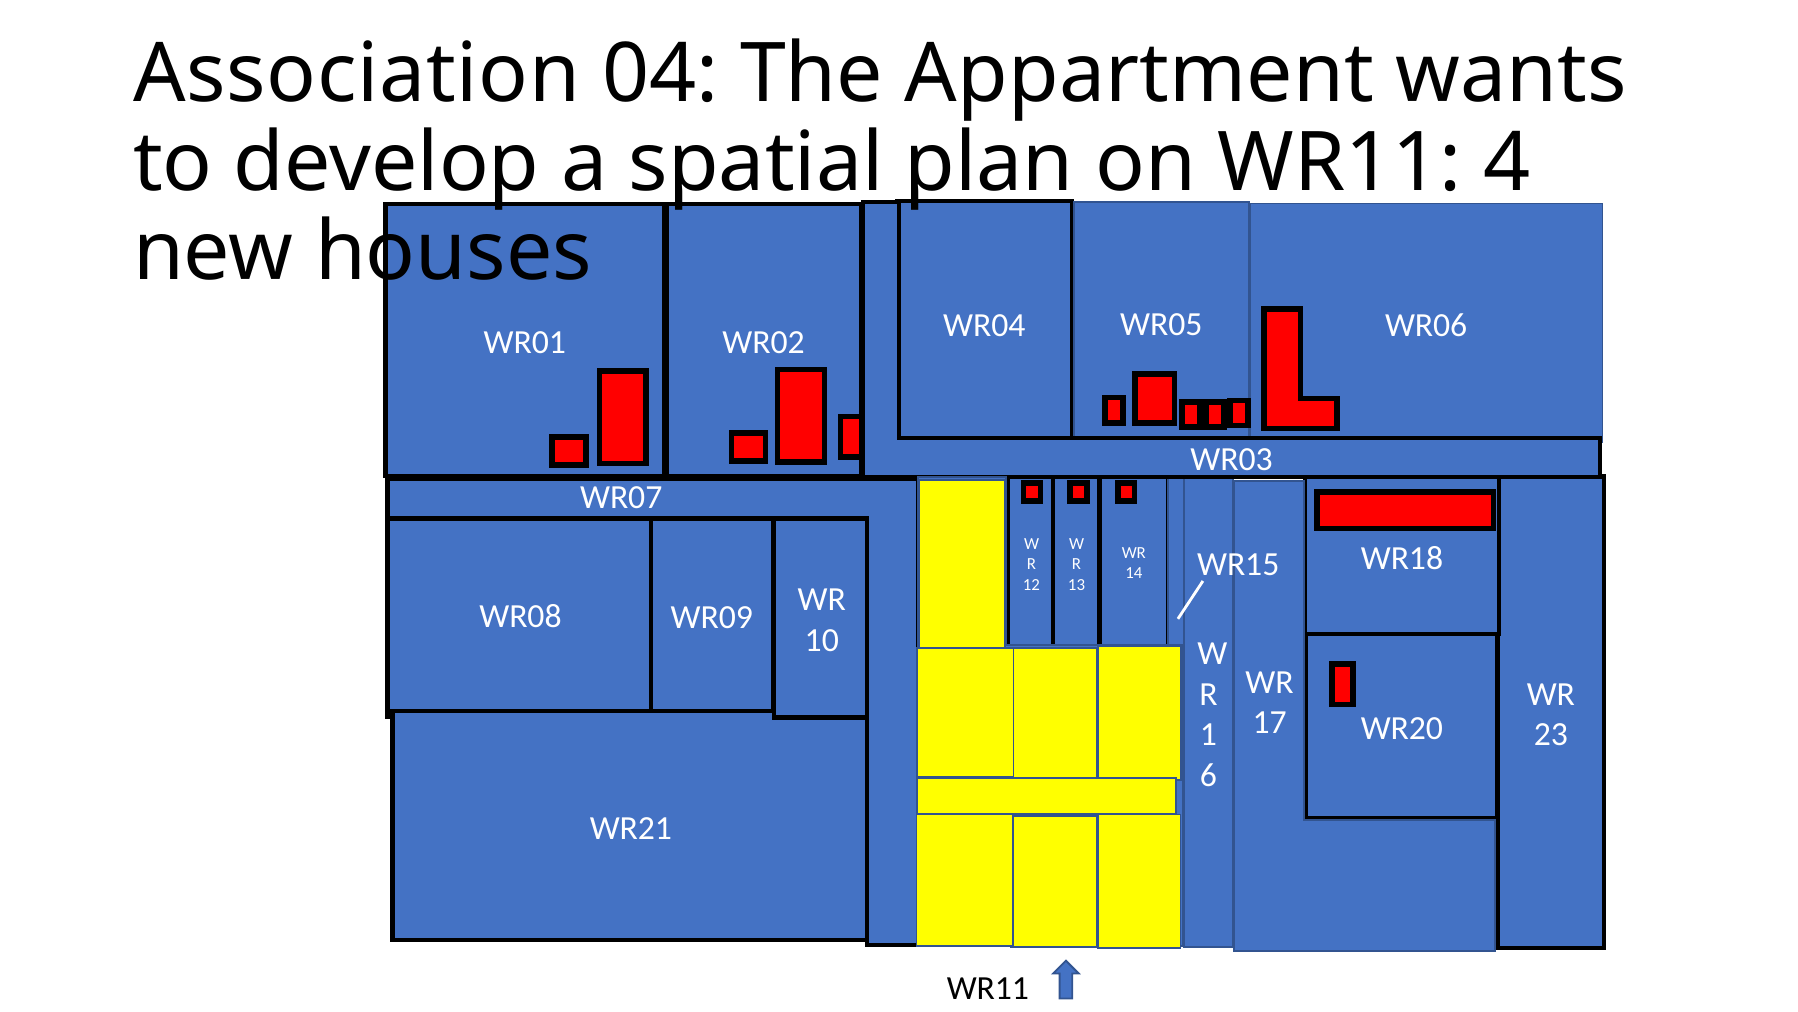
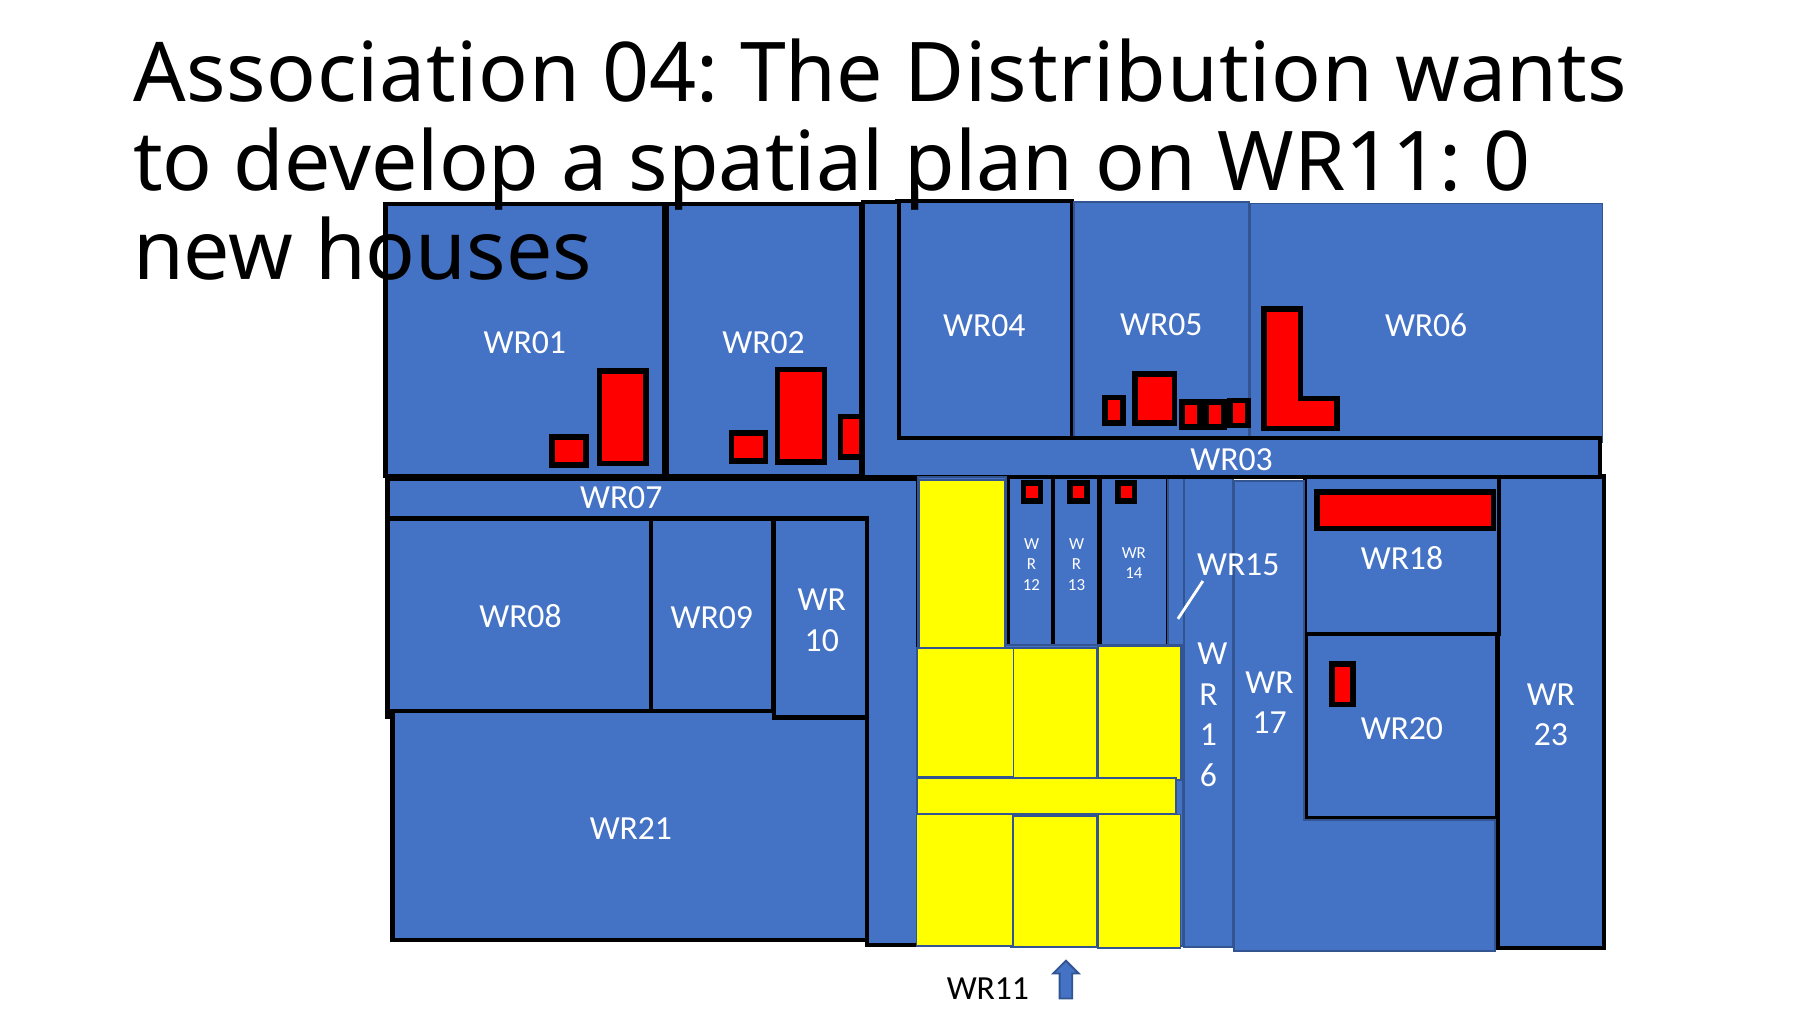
Appartment: Appartment -> Distribution
4: 4 -> 0
